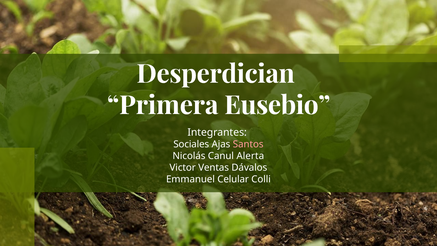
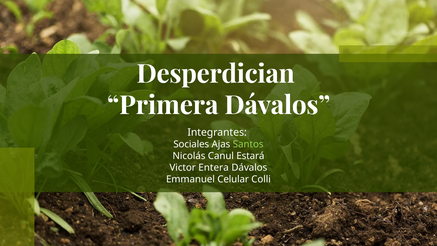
Primera Eusebio: Eusebio -> Dávalos
Santos colour: pink -> light green
Alerta: Alerta -> Estará
Ventas: Ventas -> Entera
